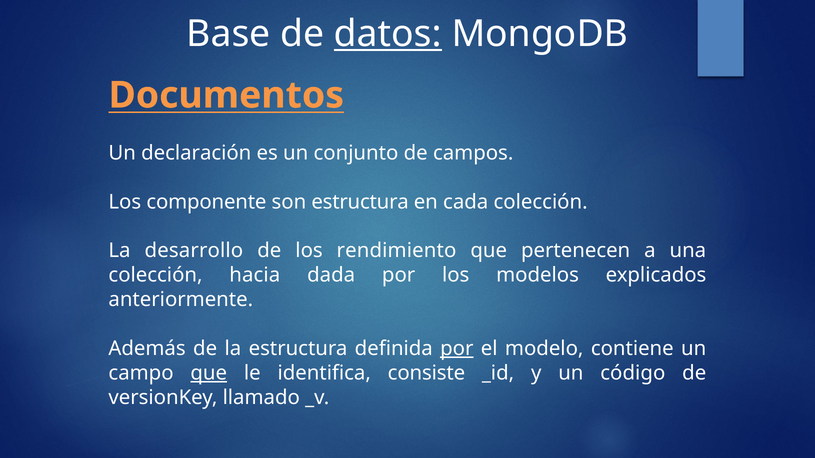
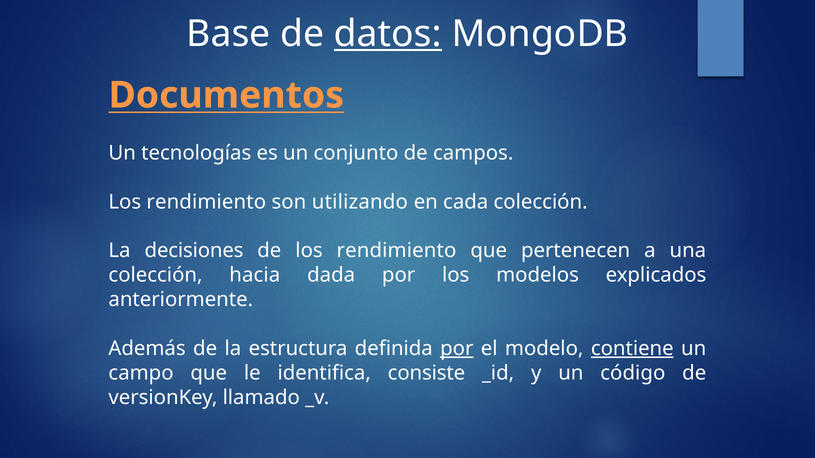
declaración: declaración -> tecnologías
componente at (206, 202): componente -> rendimiento
son estructura: estructura -> utilizando
desarrollo: desarrollo -> decisiones
contiene underline: none -> present
que at (209, 373) underline: present -> none
